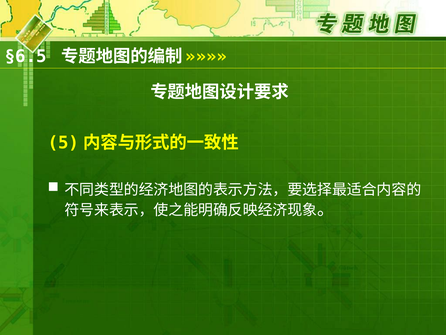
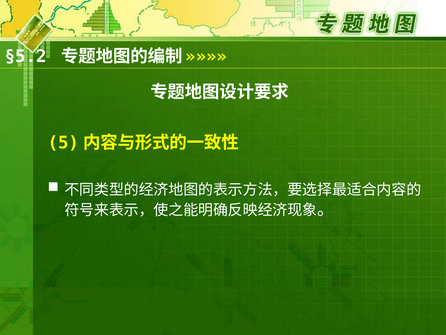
§6.5: §6.5 -> §5.2
